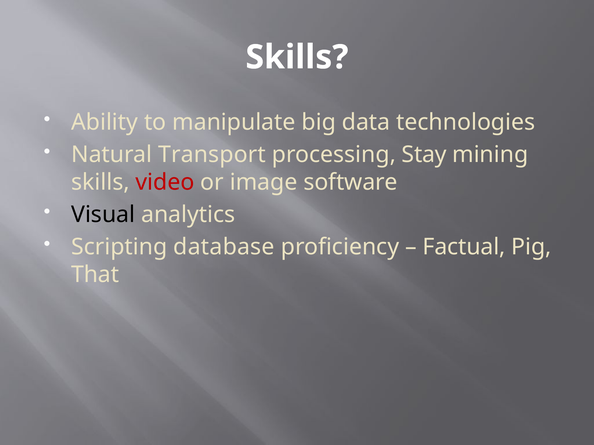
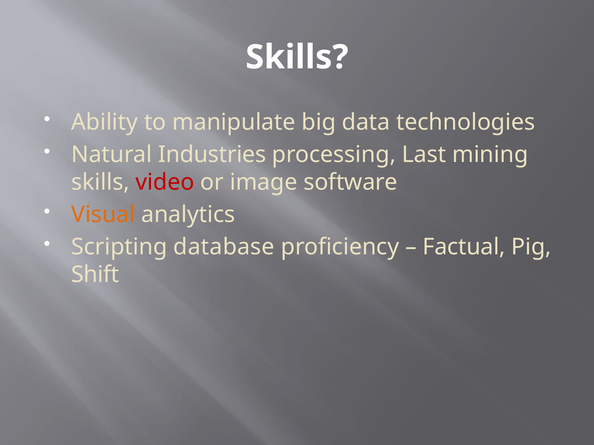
Transport: Transport -> Industries
Stay: Stay -> Last
Visual colour: black -> orange
That: That -> Shift
